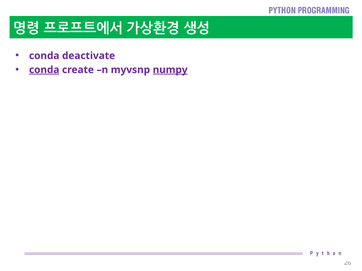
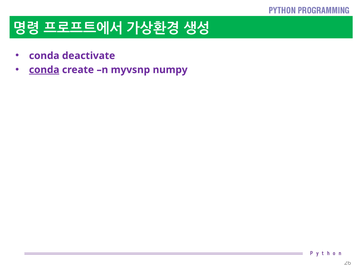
numpy underline: present -> none
